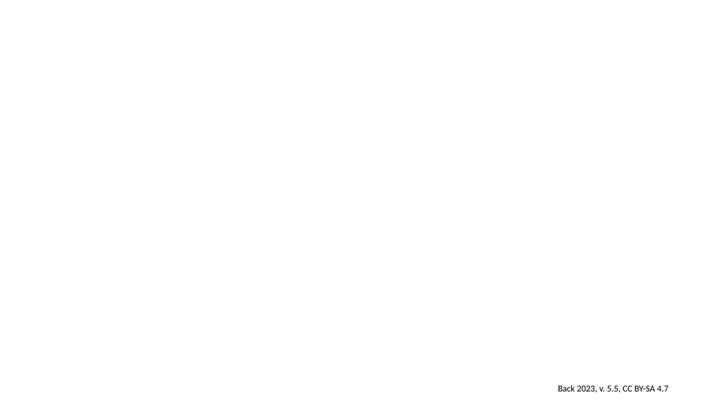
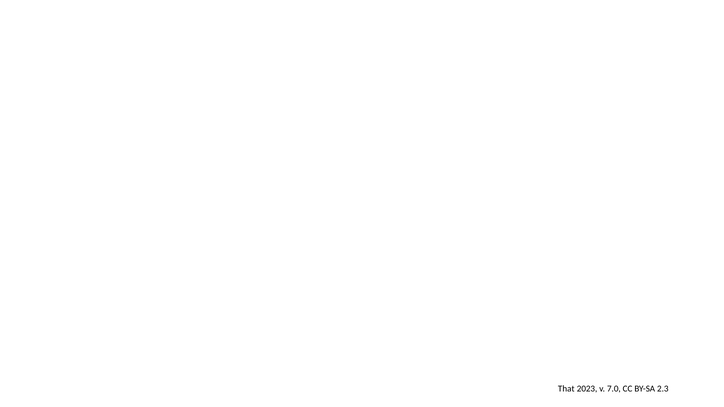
Back: Back -> That
5.5: 5.5 -> 7.0
4.7: 4.7 -> 2.3
